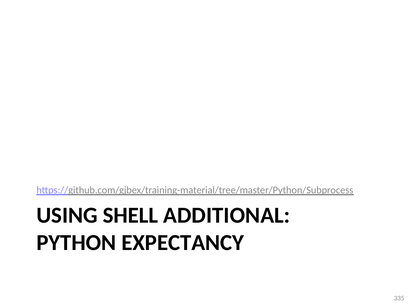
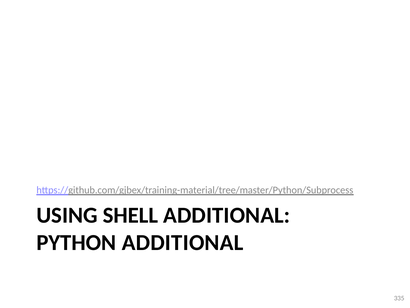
PYTHON EXPECTANCY: EXPECTANCY -> ADDITIONAL
